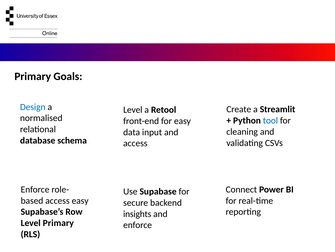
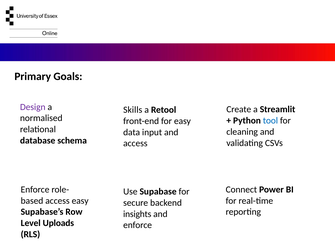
Design colour: blue -> purple
Level at (133, 109): Level -> Skills
Level Primary: Primary -> Uploads
